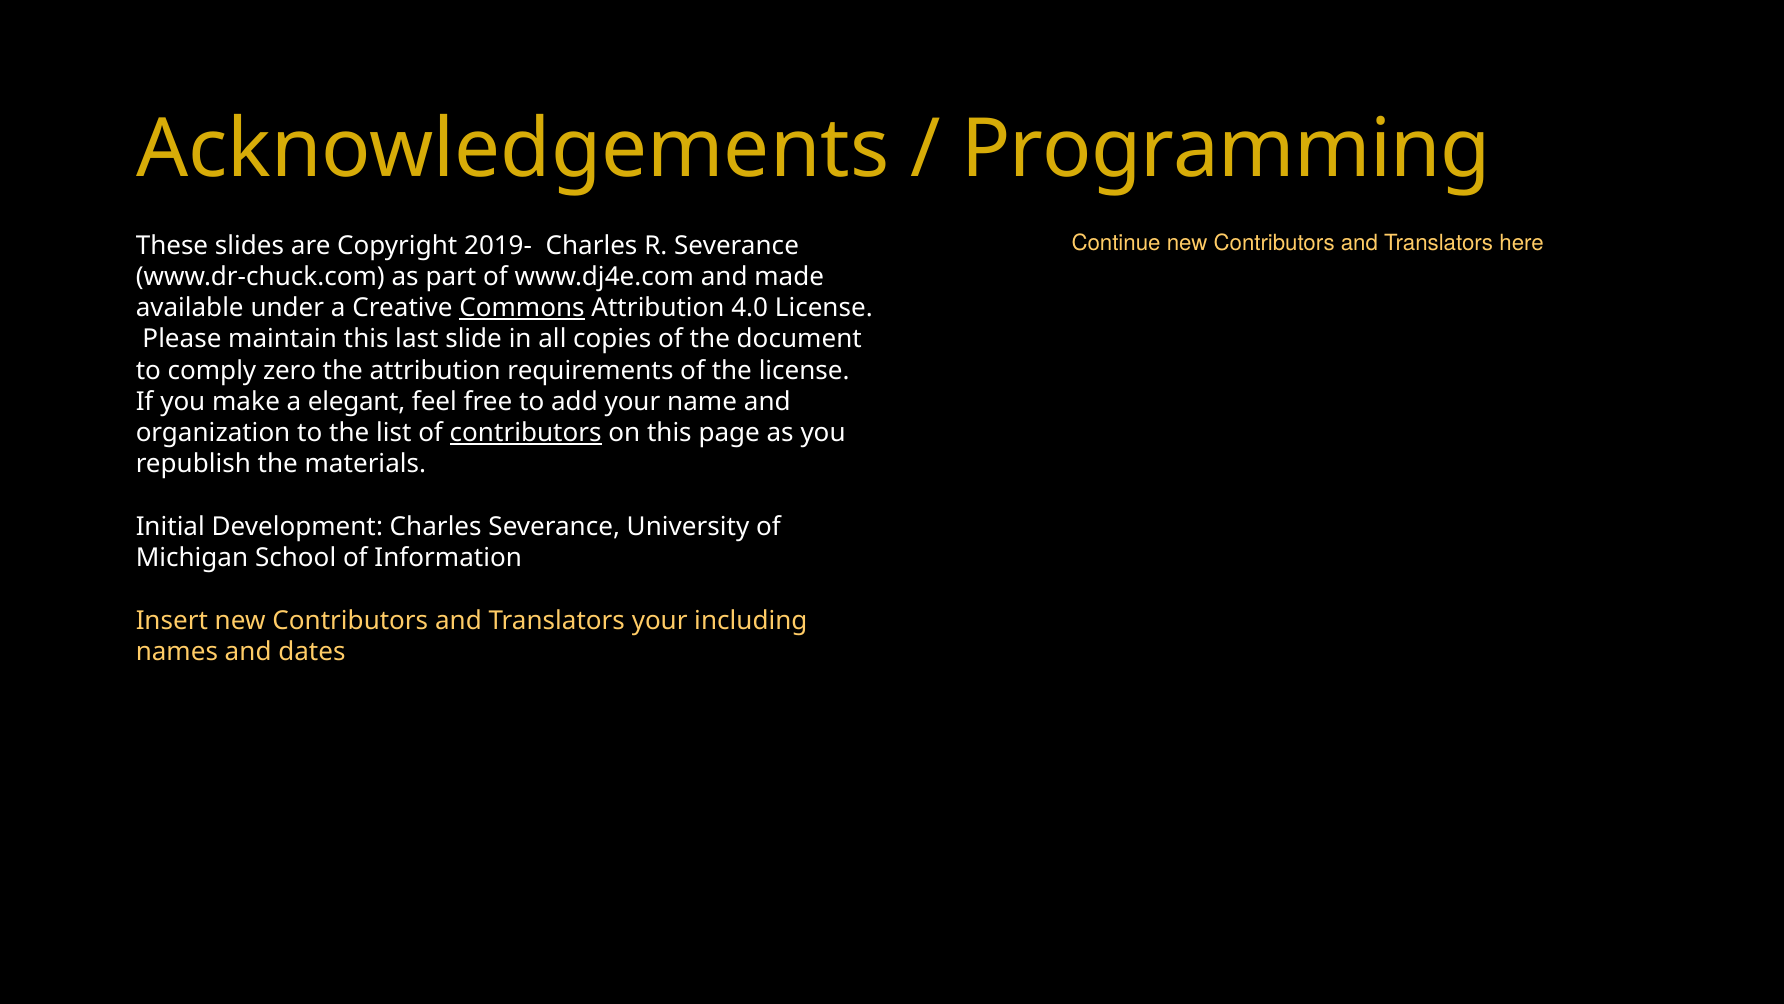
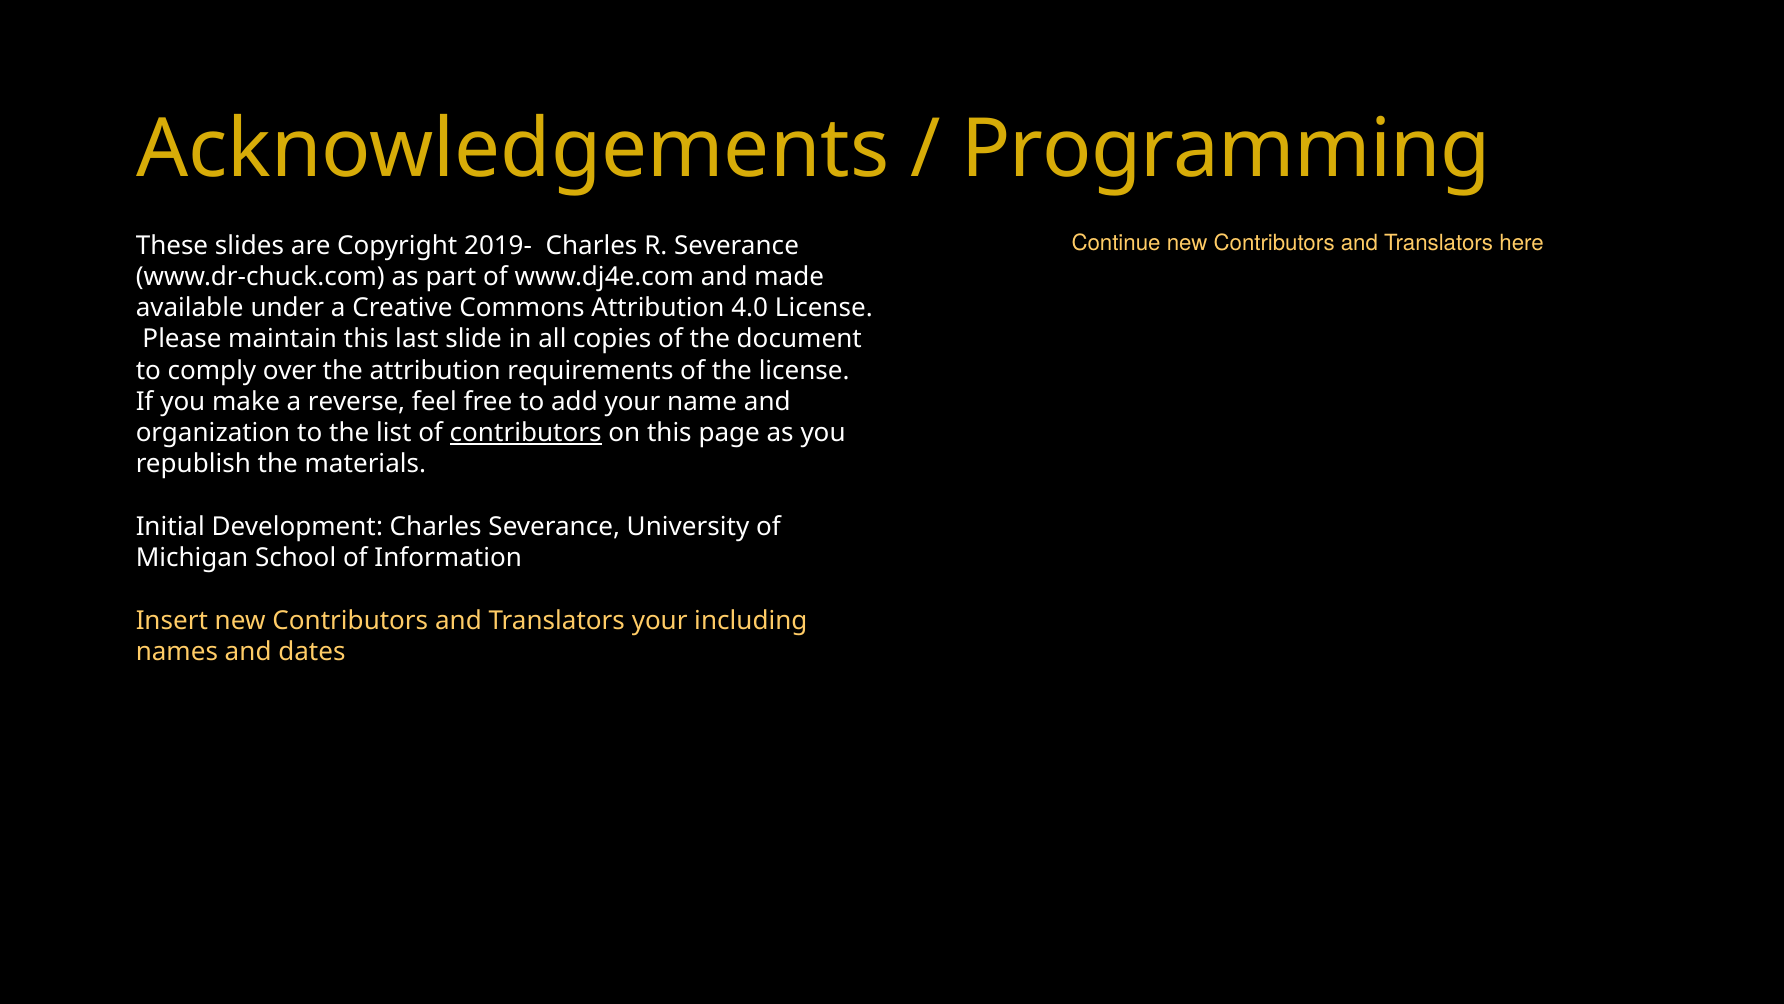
Commons underline: present -> none
zero: zero -> over
elegant: elegant -> reverse
